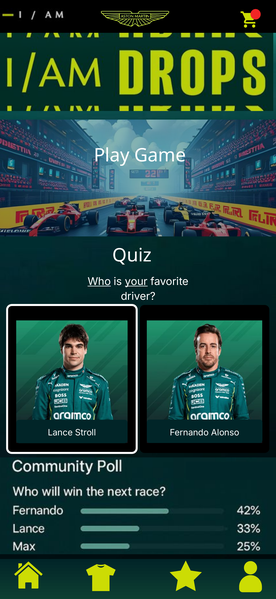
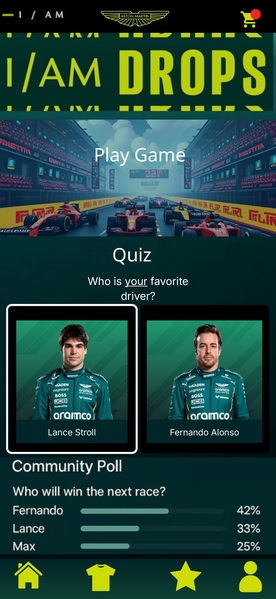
Who underline: present -> none
